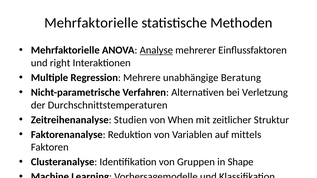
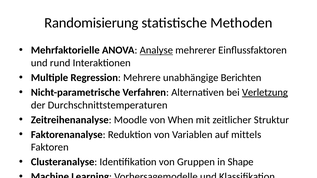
Mehrfaktorielle at (91, 23): Mehrfaktorielle -> Randomisierung
right: right -> rund
Beratung: Beratung -> Berichten
Verletzung underline: none -> present
Studien: Studien -> Moodle
